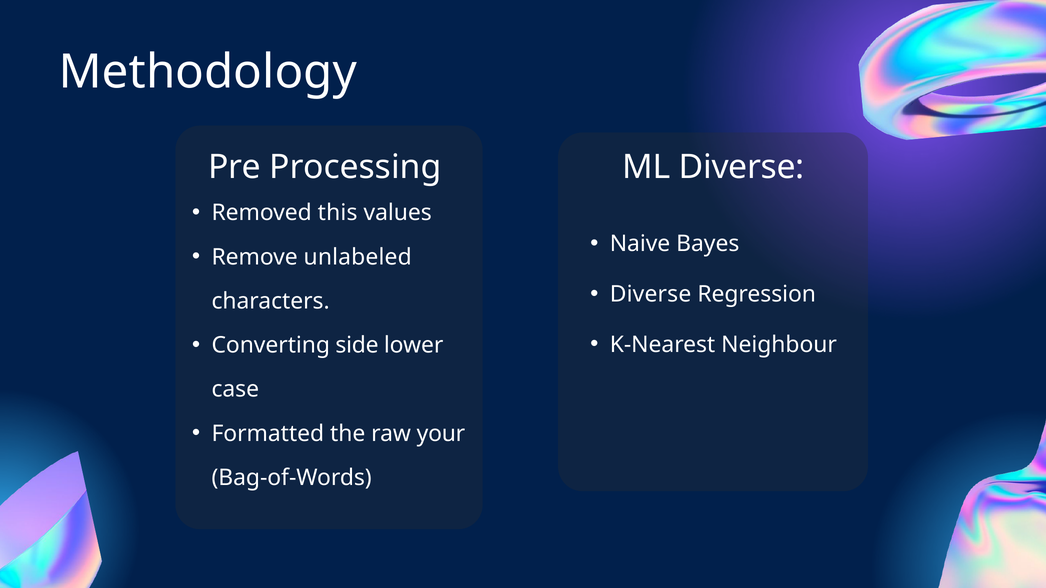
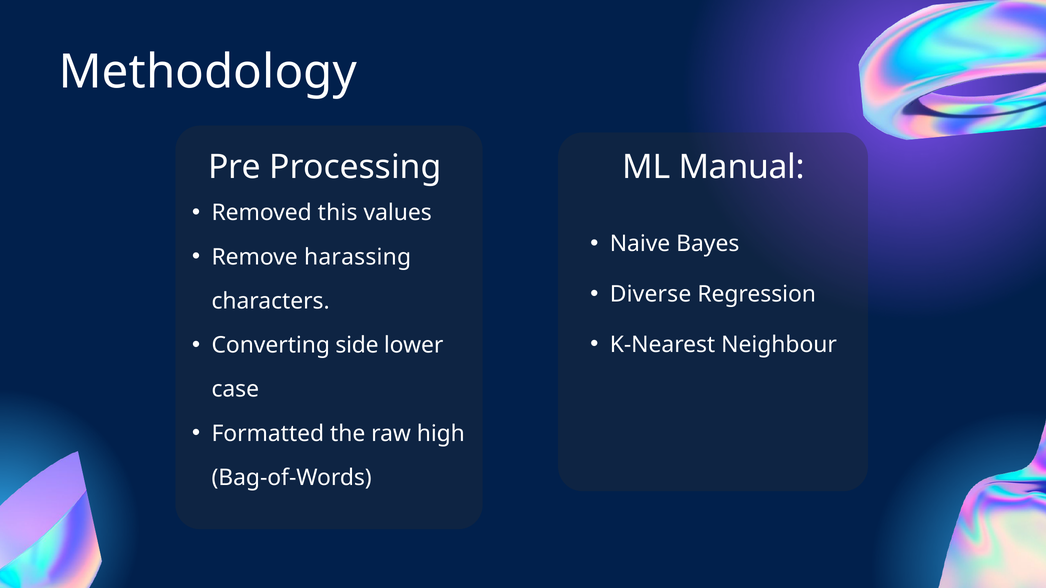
ML Diverse: Diverse -> Manual
unlabeled: unlabeled -> harassing
your: your -> high
